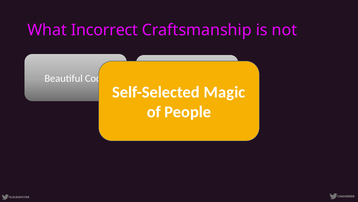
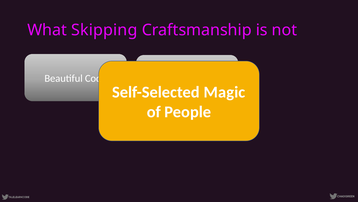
Incorrect: Incorrect -> Skipping
